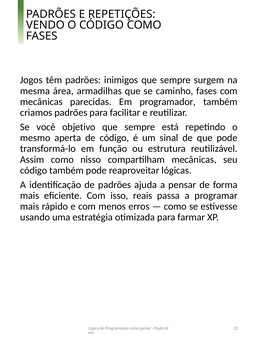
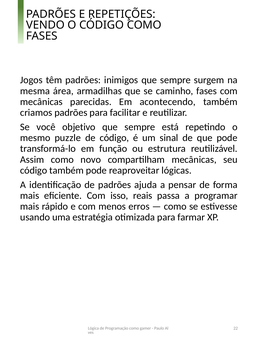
programador: programador -> acontecendo
aperta: aperta -> puzzle
nisso: nisso -> novo
